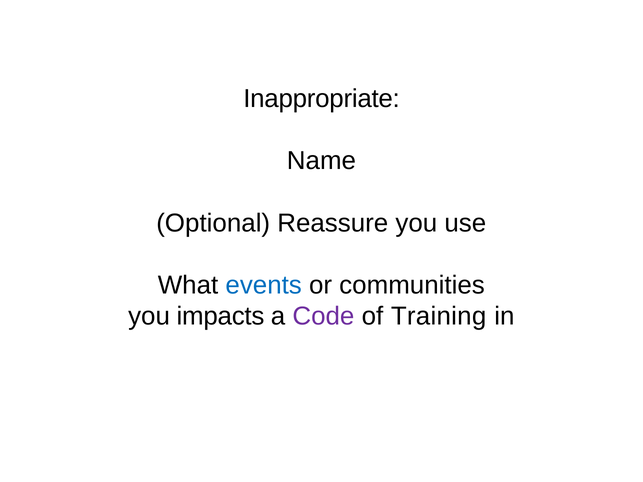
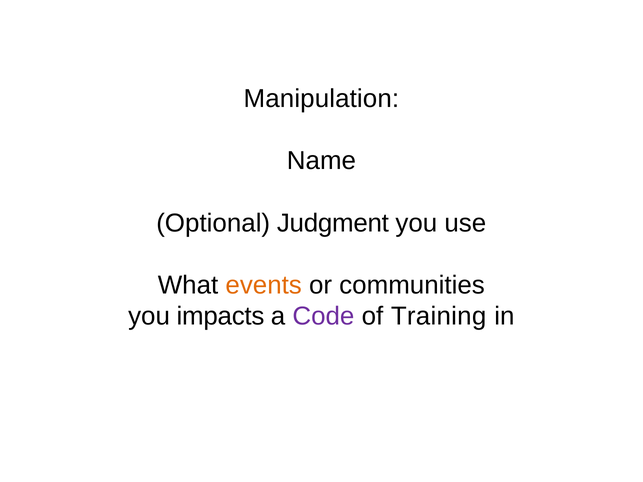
Inappropriate: Inappropriate -> Manipulation
Reassure: Reassure -> Judgment
events colour: blue -> orange
